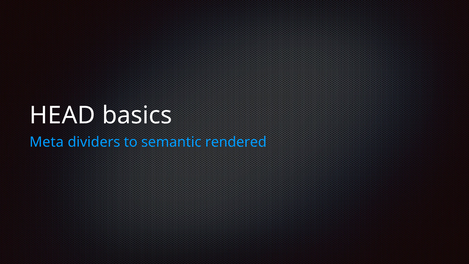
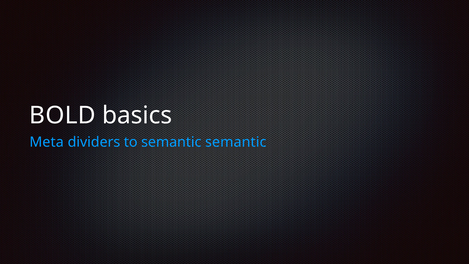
HEAD: HEAD -> BOLD
semantic rendered: rendered -> semantic
